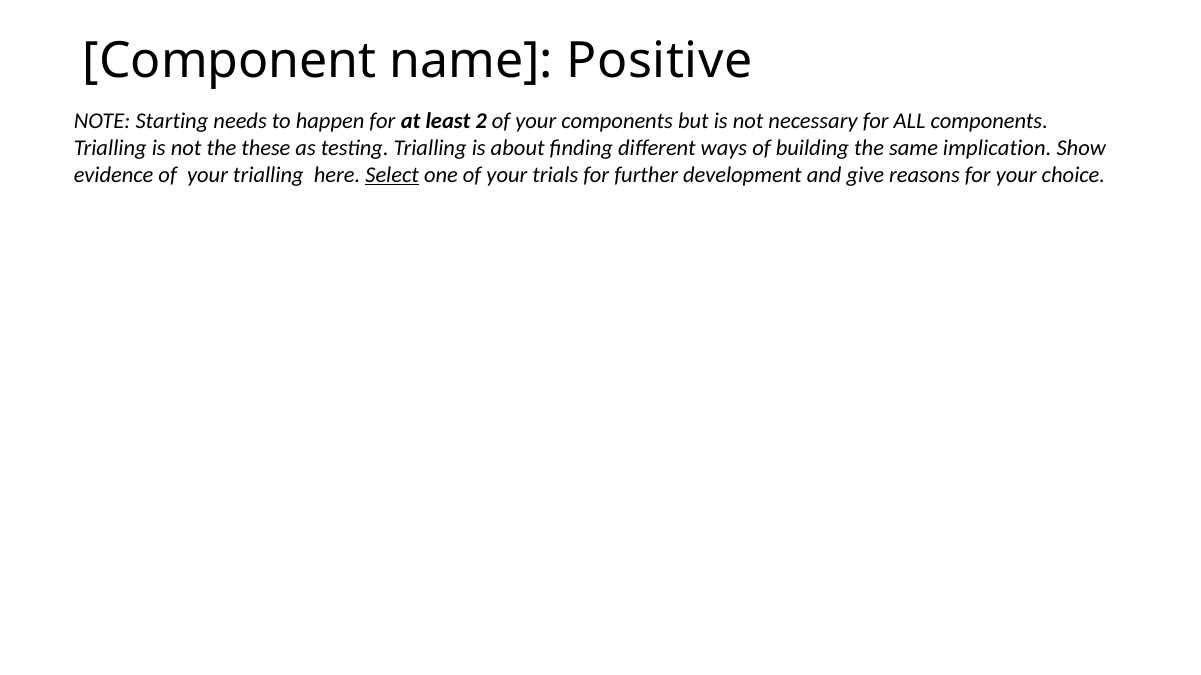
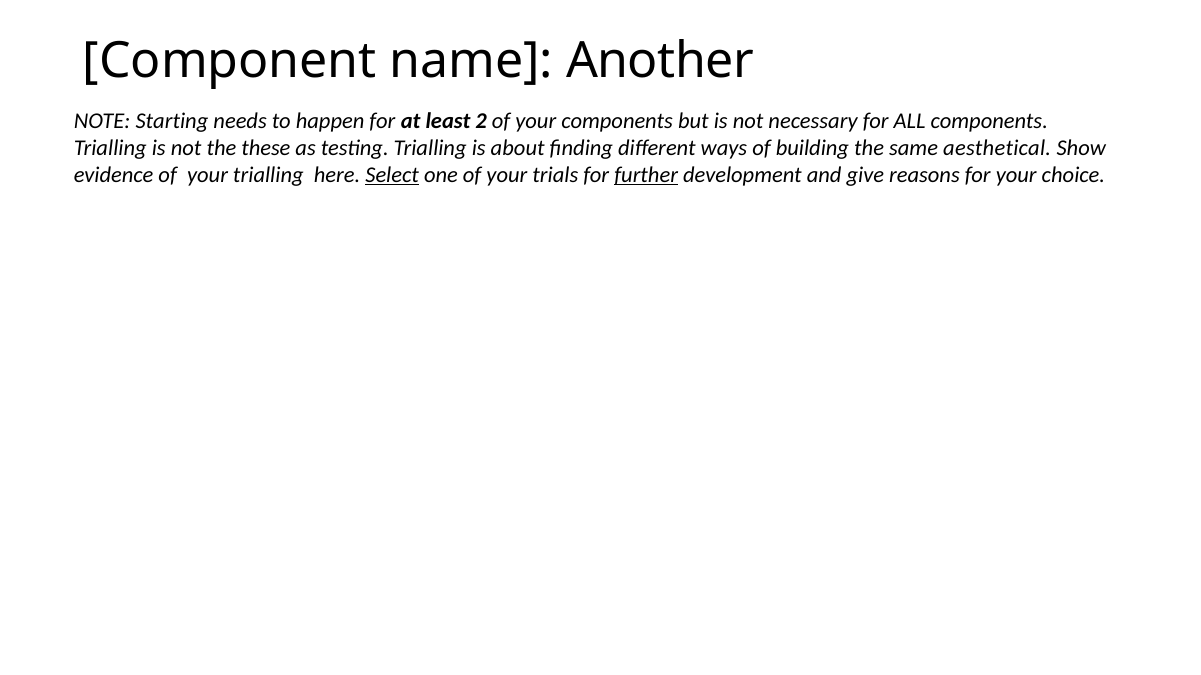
Positive: Positive -> Another
implication: implication -> aesthetical
further underline: none -> present
